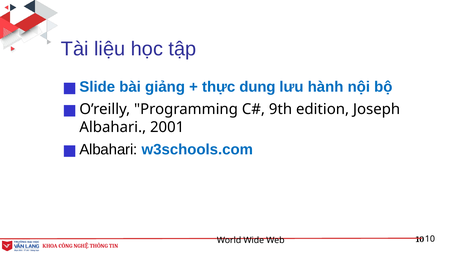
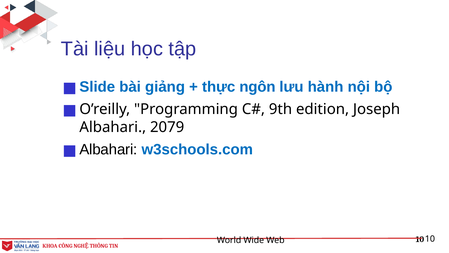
dung: dung -> ngôn
2001: 2001 -> 2079
